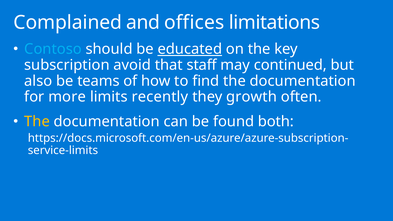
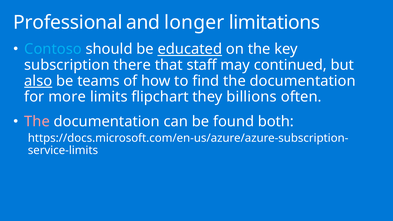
Complained: Complained -> Professional
offices: offices -> longer
avoid: avoid -> there
also underline: none -> present
recently: recently -> flipchart
growth: growth -> billions
The at (37, 122) colour: yellow -> pink
